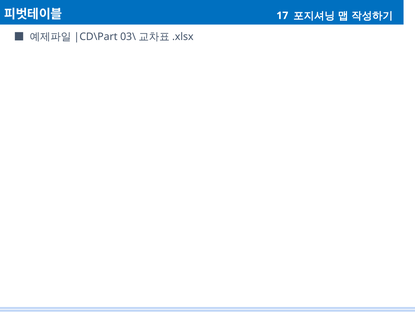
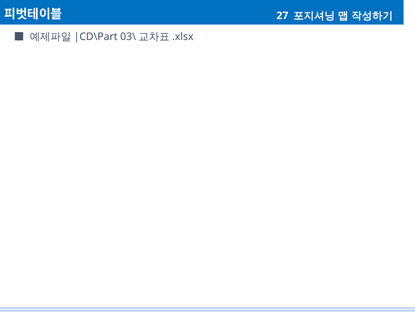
17: 17 -> 27
